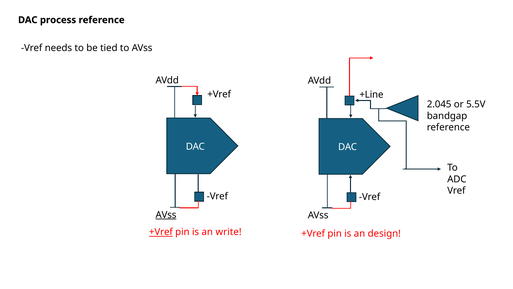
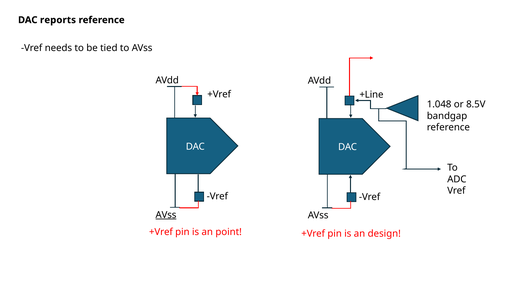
process: process -> reports
2.045: 2.045 -> 1.048
5.5V: 5.5V -> 8.5V
+Vref at (161, 232) underline: present -> none
write: write -> point
